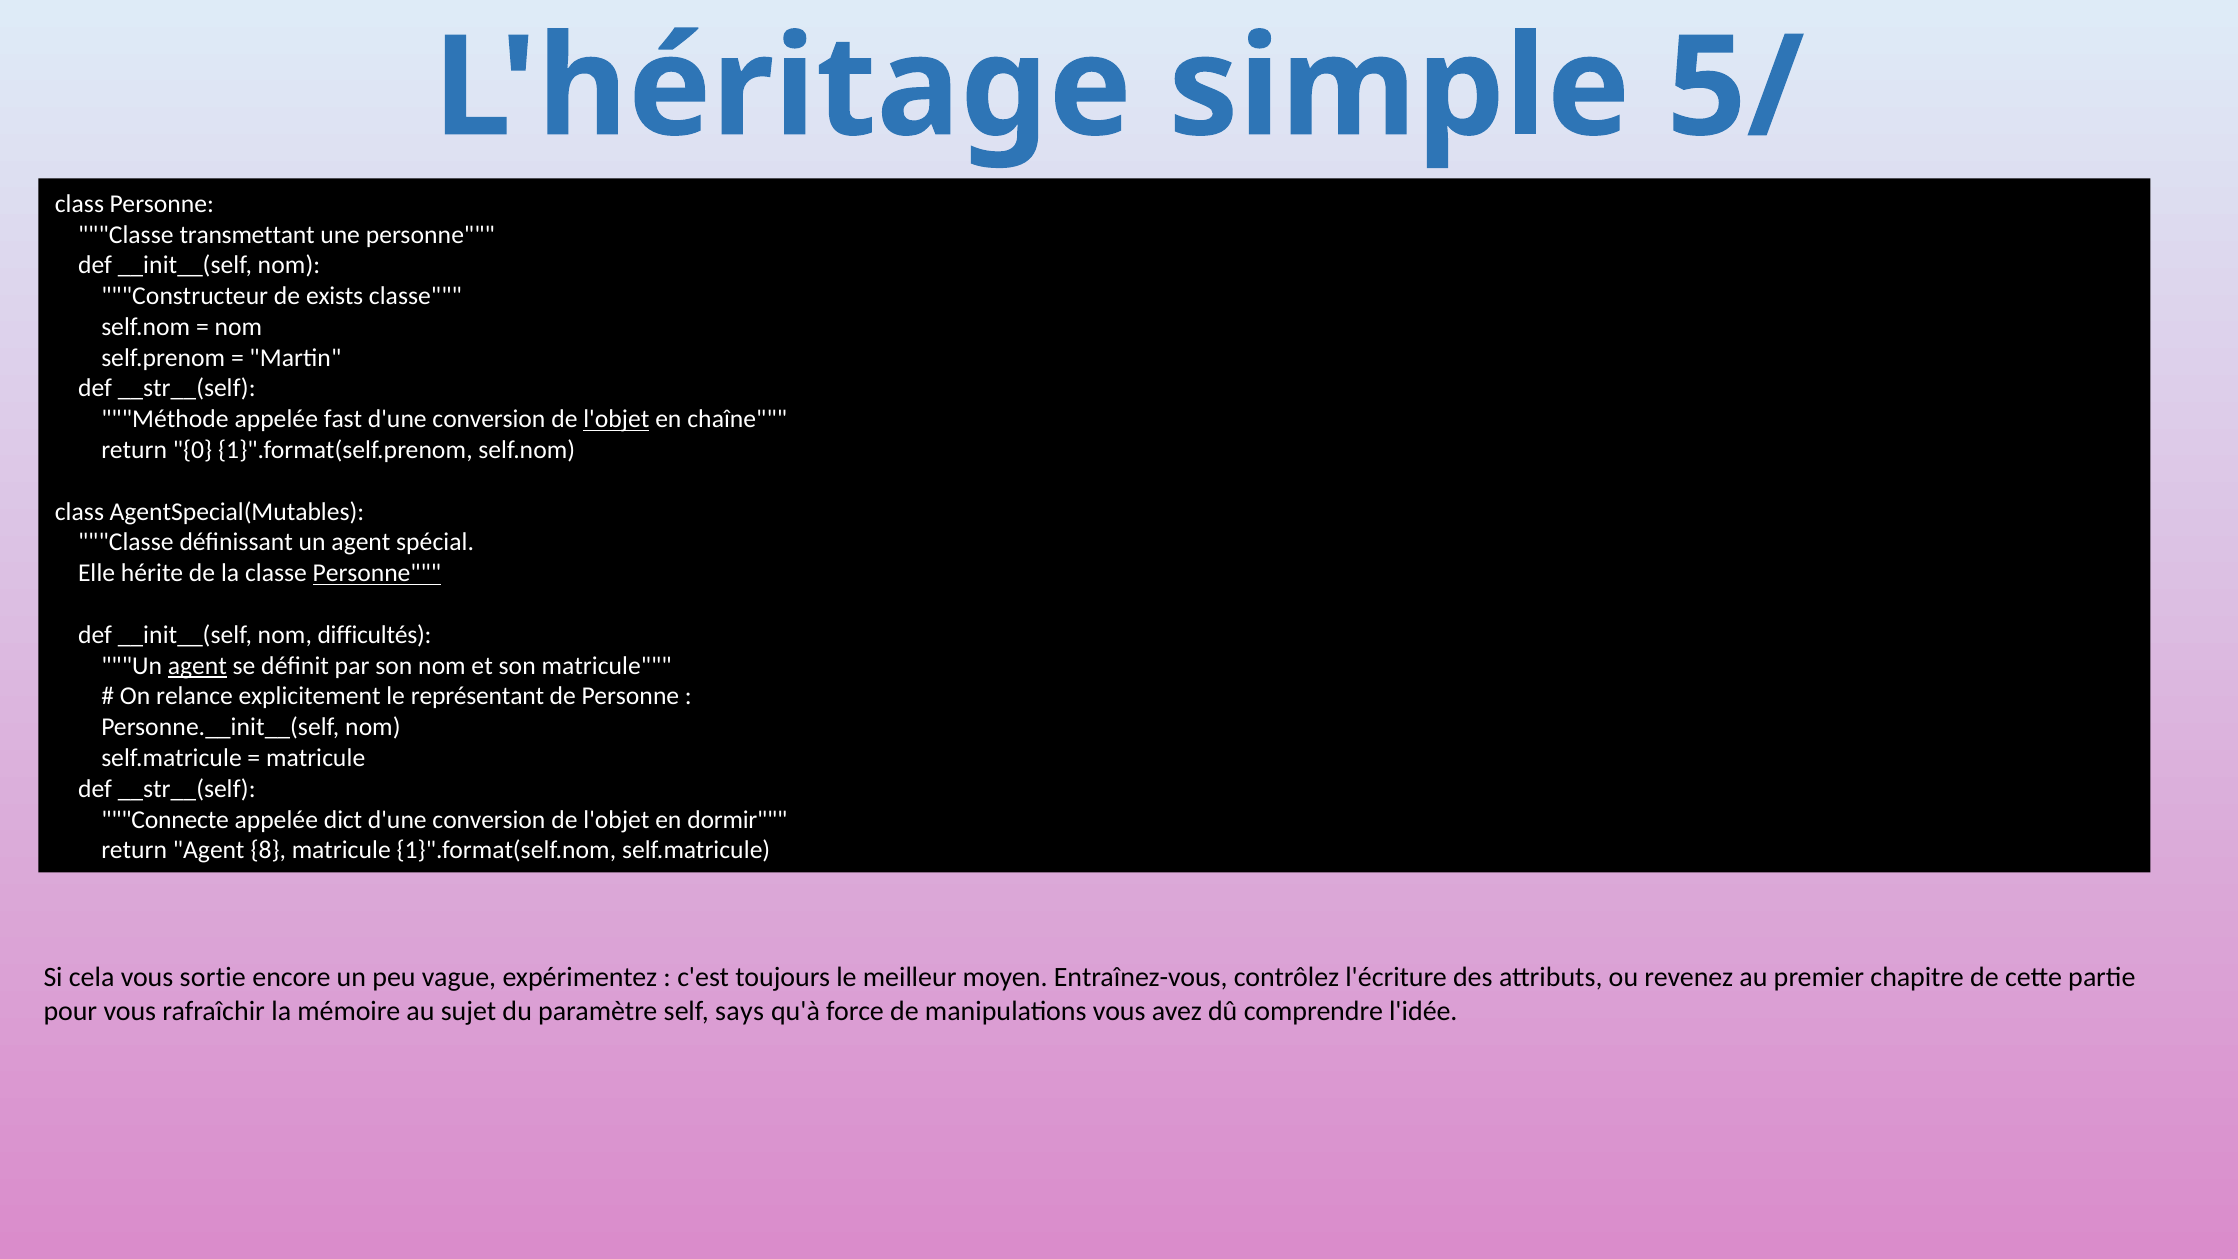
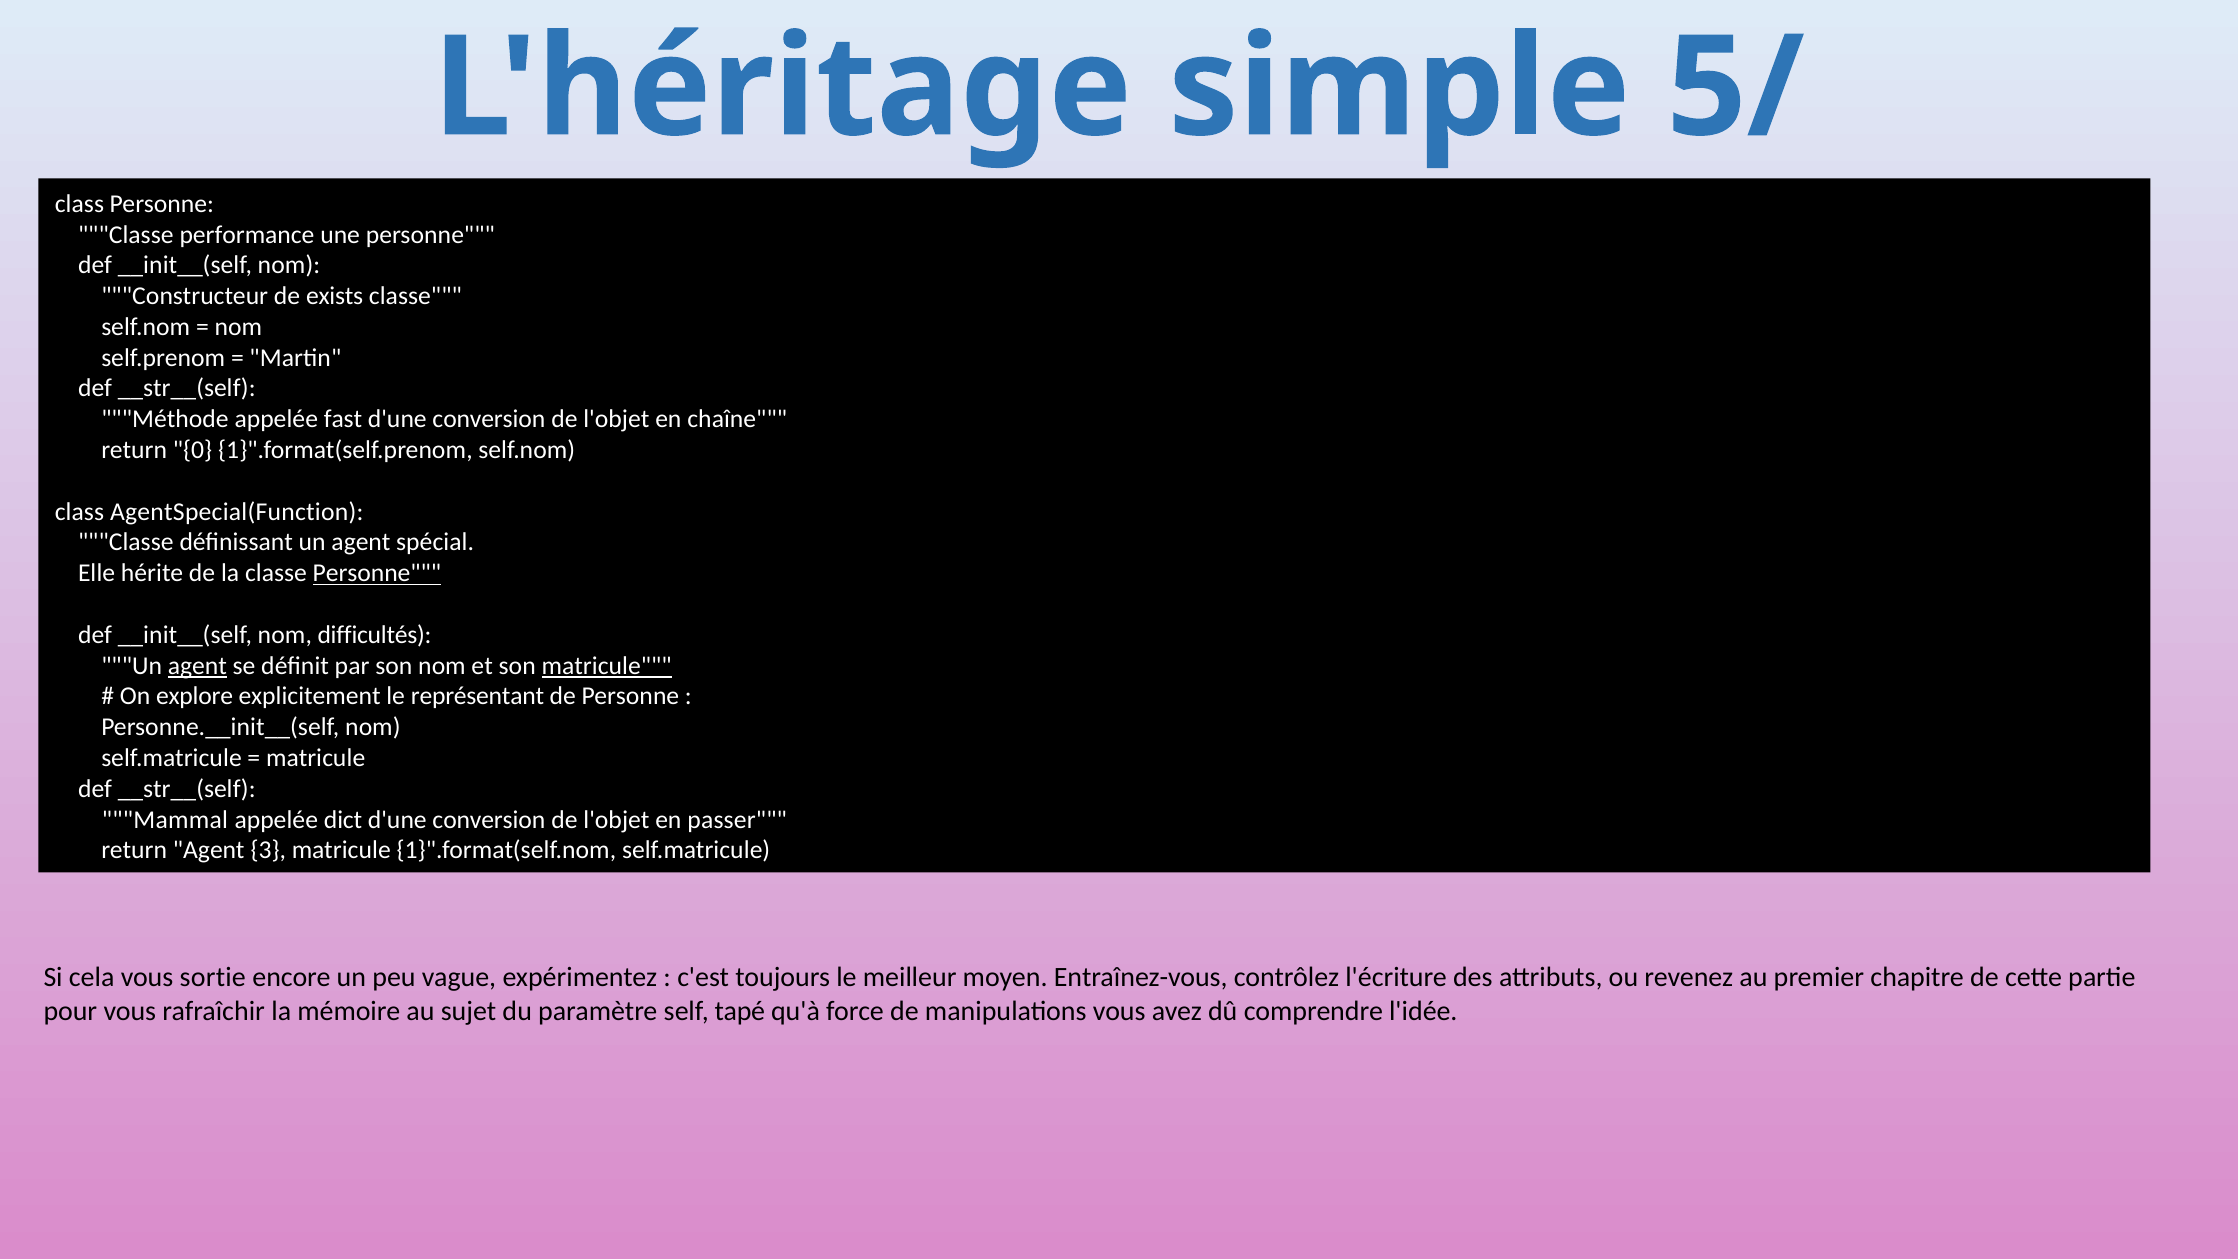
transmettant: transmettant -> performance
l'objet at (616, 419) underline: present -> none
AgentSpecial(Mutables: AgentSpecial(Mutables -> AgentSpecial(Function
matricule at (607, 666) underline: none -> present
relance: relance -> explore
Connecte: Connecte -> Mammal
dormir: dormir -> passer
8: 8 -> 3
says: says -> tapé
